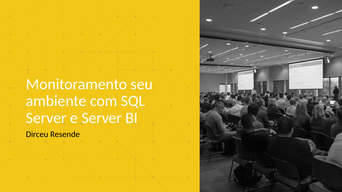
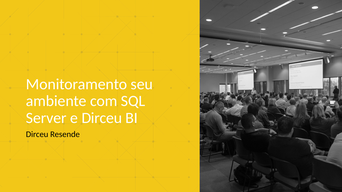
e Server: Server -> Dirceu
